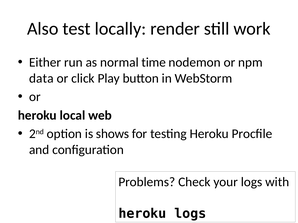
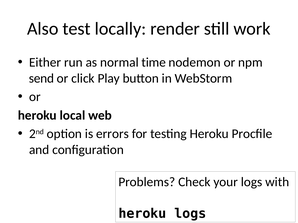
data: data -> send
shows: shows -> errors
